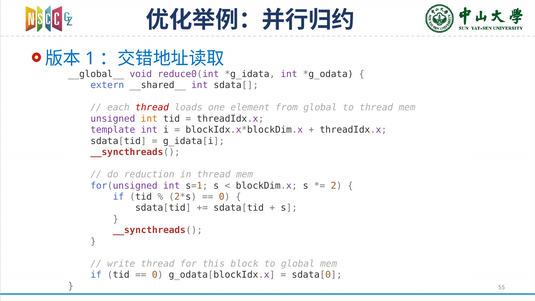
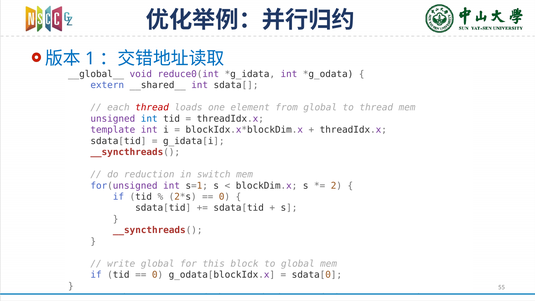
int at (149, 119) colour: orange -> blue
in thread: thread -> switch
write thread: thread -> global
